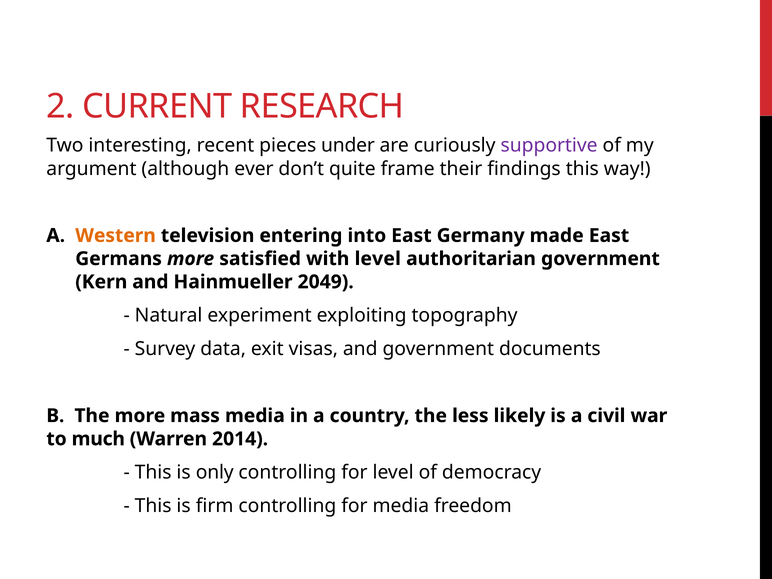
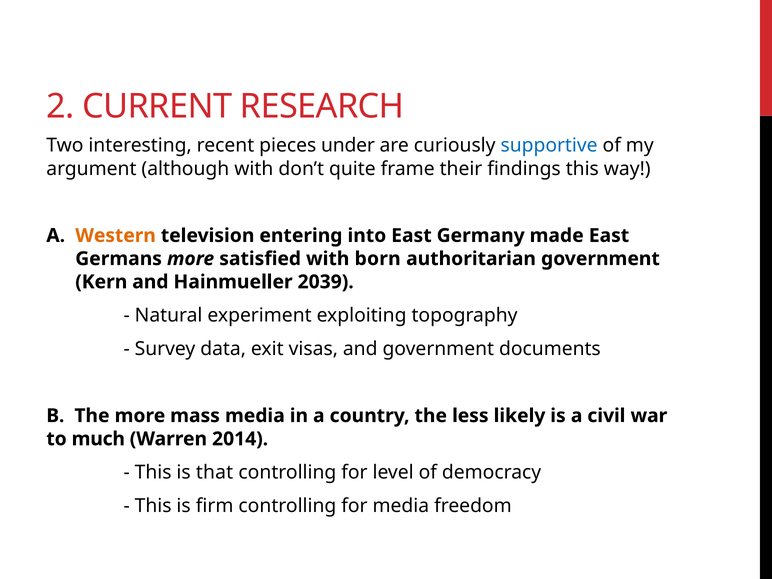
supportive colour: purple -> blue
although ever: ever -> with
with level: level -> born
2049: 2049 -> 2039
only: only -> that
